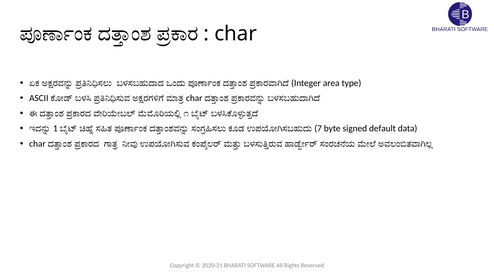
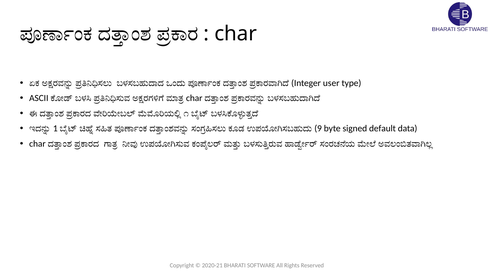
area: area -> user
7: 7 -> 9
